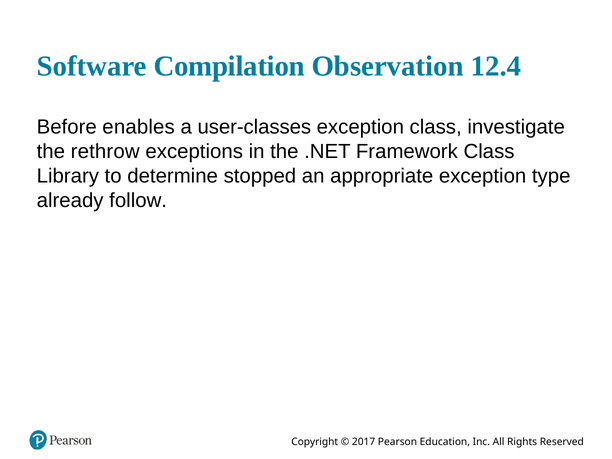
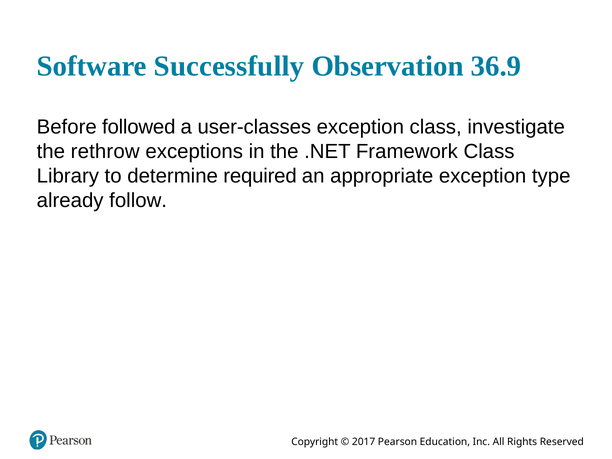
Compilation: Compilation -> Successfully
12.4: 12.4 -> 36.9
enables: enables -> followed
stopped: stopped -> required
